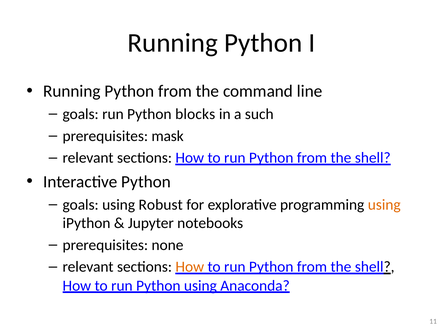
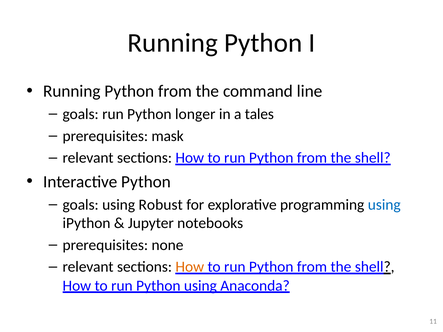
blocks: blocks -> longer
such: such -> tales
using at (384, 205) colour: orange -> blue
